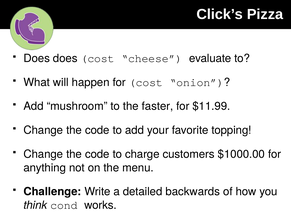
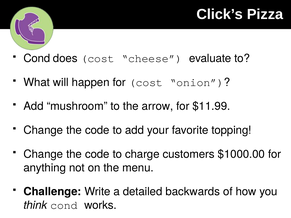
Does at (37, 58): Does -> Cond
faster: faster -> arrow
